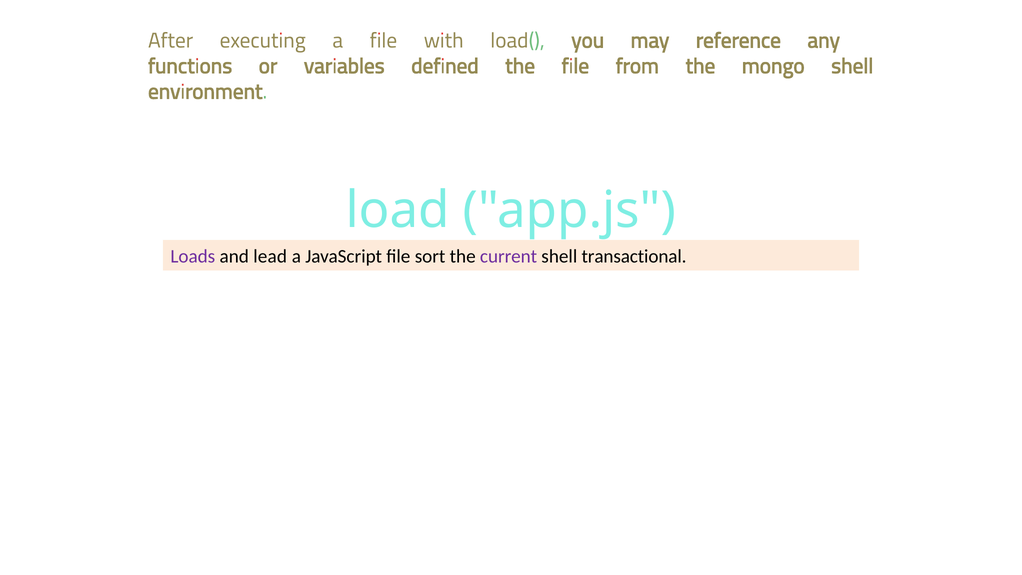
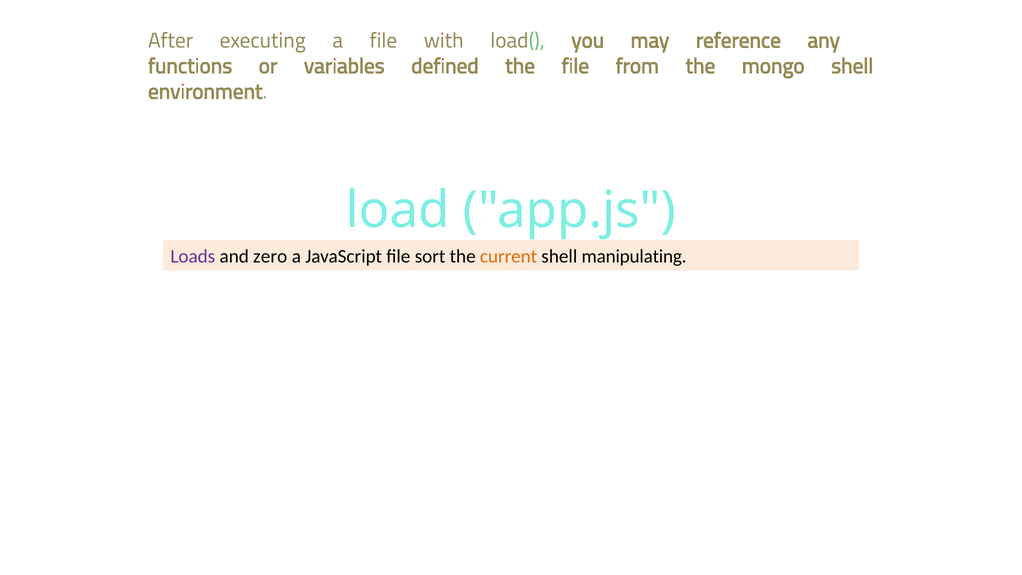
lead: lead -> zero
current colour: purple -> orange
transactional: transactional -> manipulating
